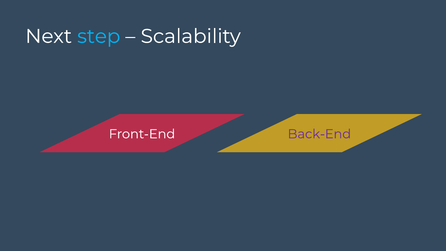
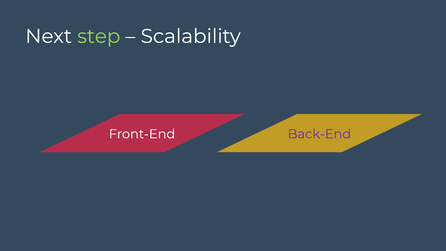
step colour: light blue -> light green
